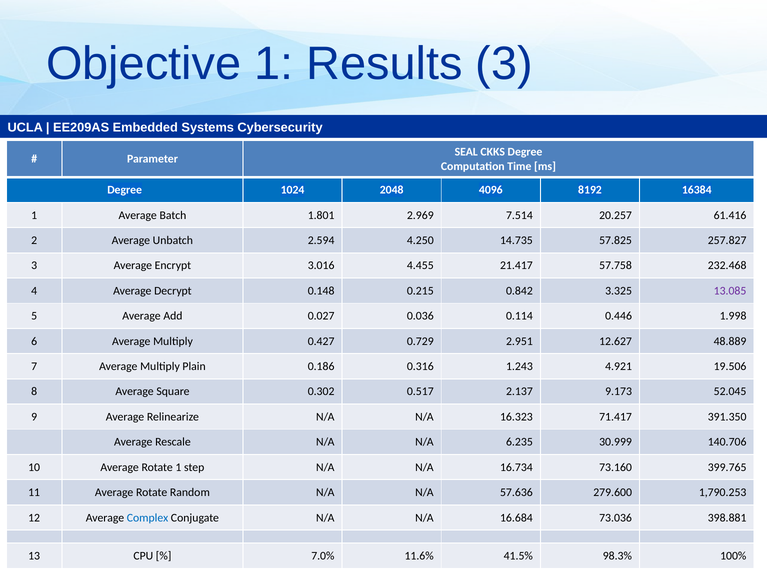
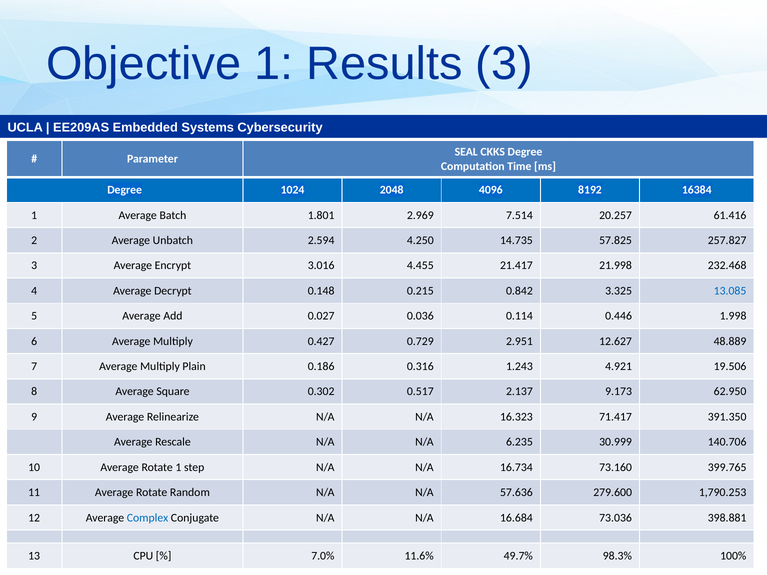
57.758: 57.758 -> 21.998
13.085 colour: purple -> blue
52.045: 52.045 -> 62.950
41.5%: 41.5% -> 49.7%
